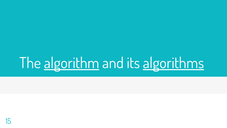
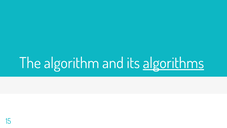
algorithm underline: present -> none
